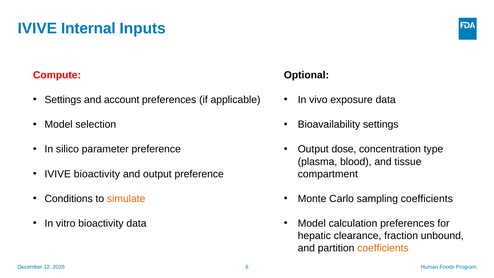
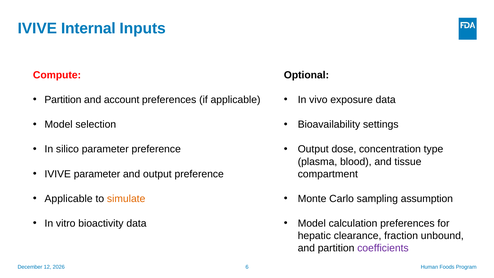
Settings at (63, 100): Settings -> Partition
IVIVE bioactivity: bioactivity -> parameter
Conditions at (69, 199): Conditions -> Applicable
sampling coefficients: coefficients -> assumption
coefficients at (383, 248) colour: orange -> purple
